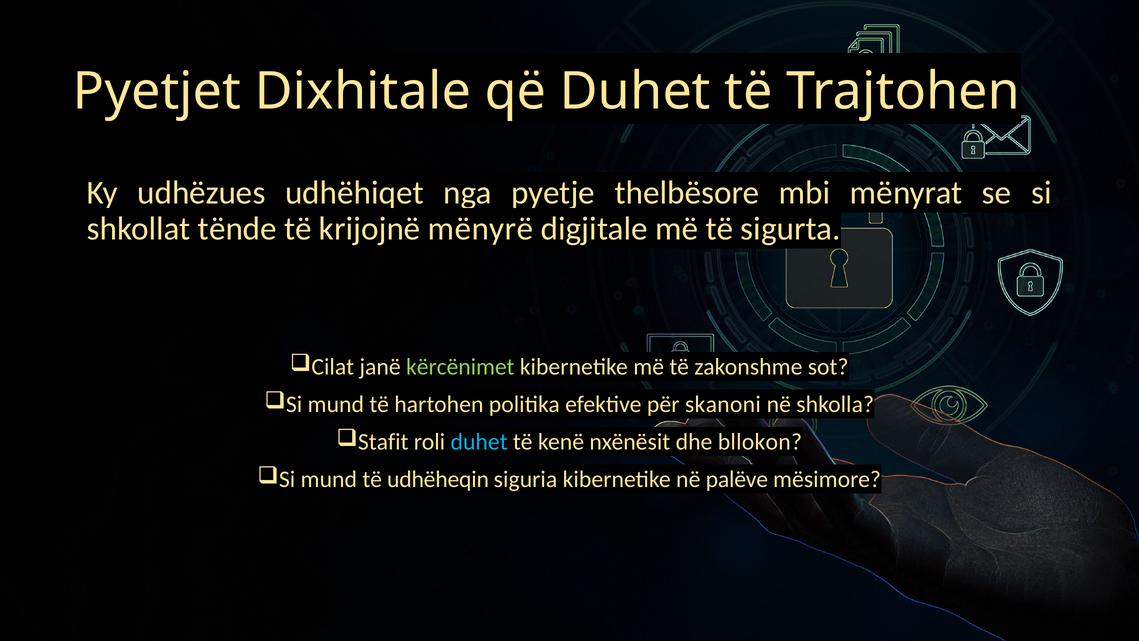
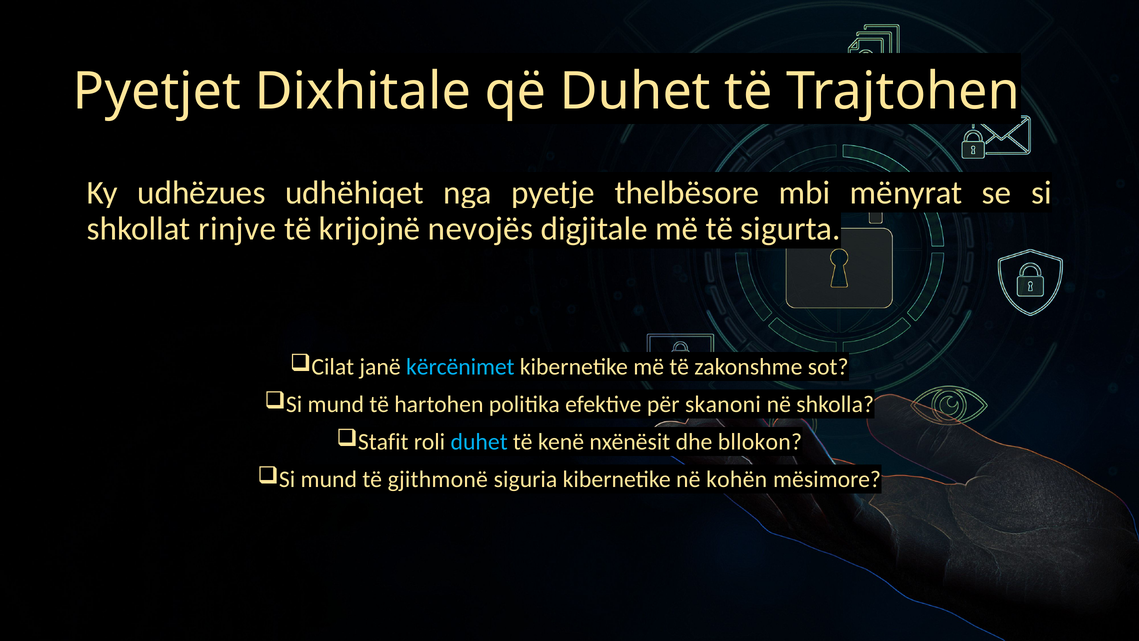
tënde: tënde -> rinjve
mënyrë: mënyrë -> nevojës
kërcënimet colour: light green -> light blue
udhëheqin: udhëheqin -> gjithmonë
palëve: palëve -> kohën
